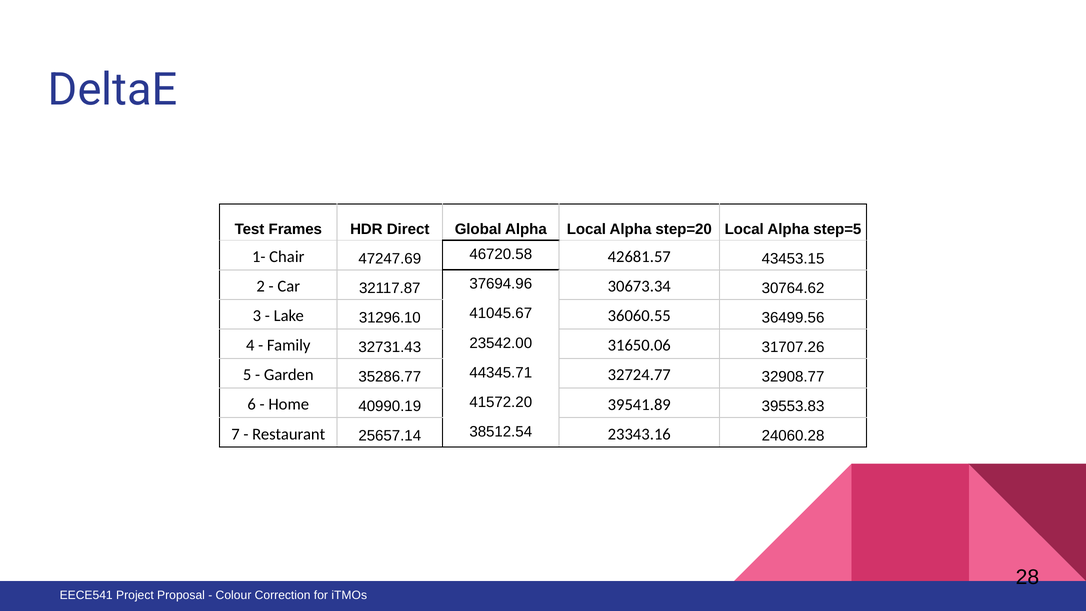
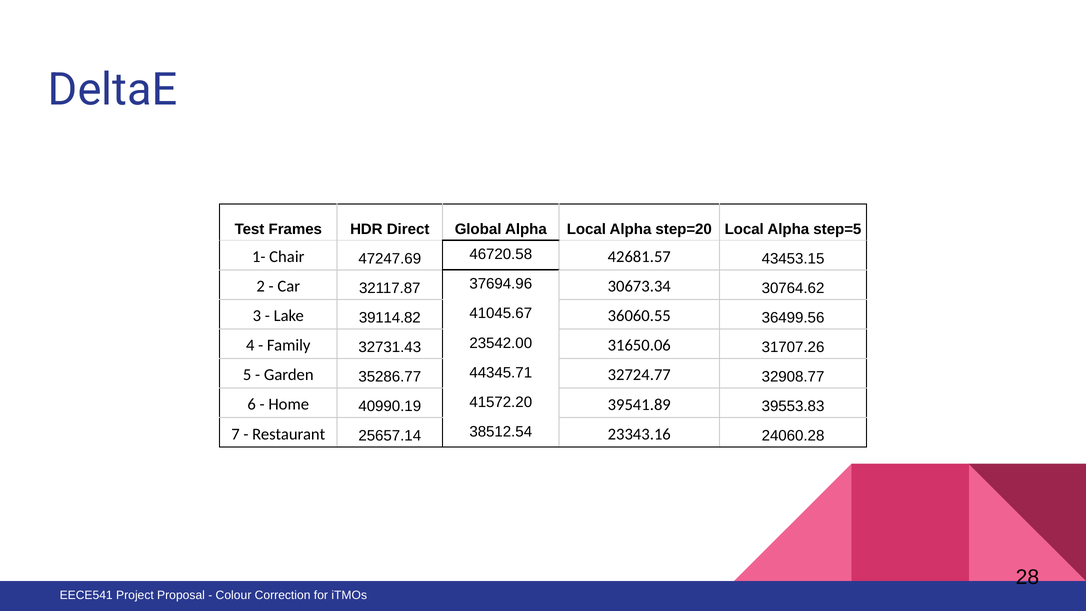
31296.10: 31296.10 -> 39114.82
